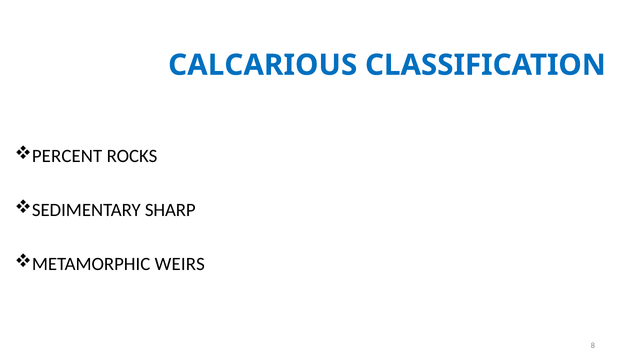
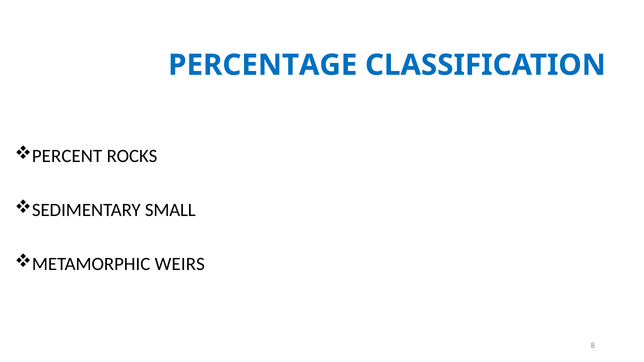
CALCARIOUS: CALCARIOUS -> PERCENTAGE
SHARP: SHARP -> SMALL
